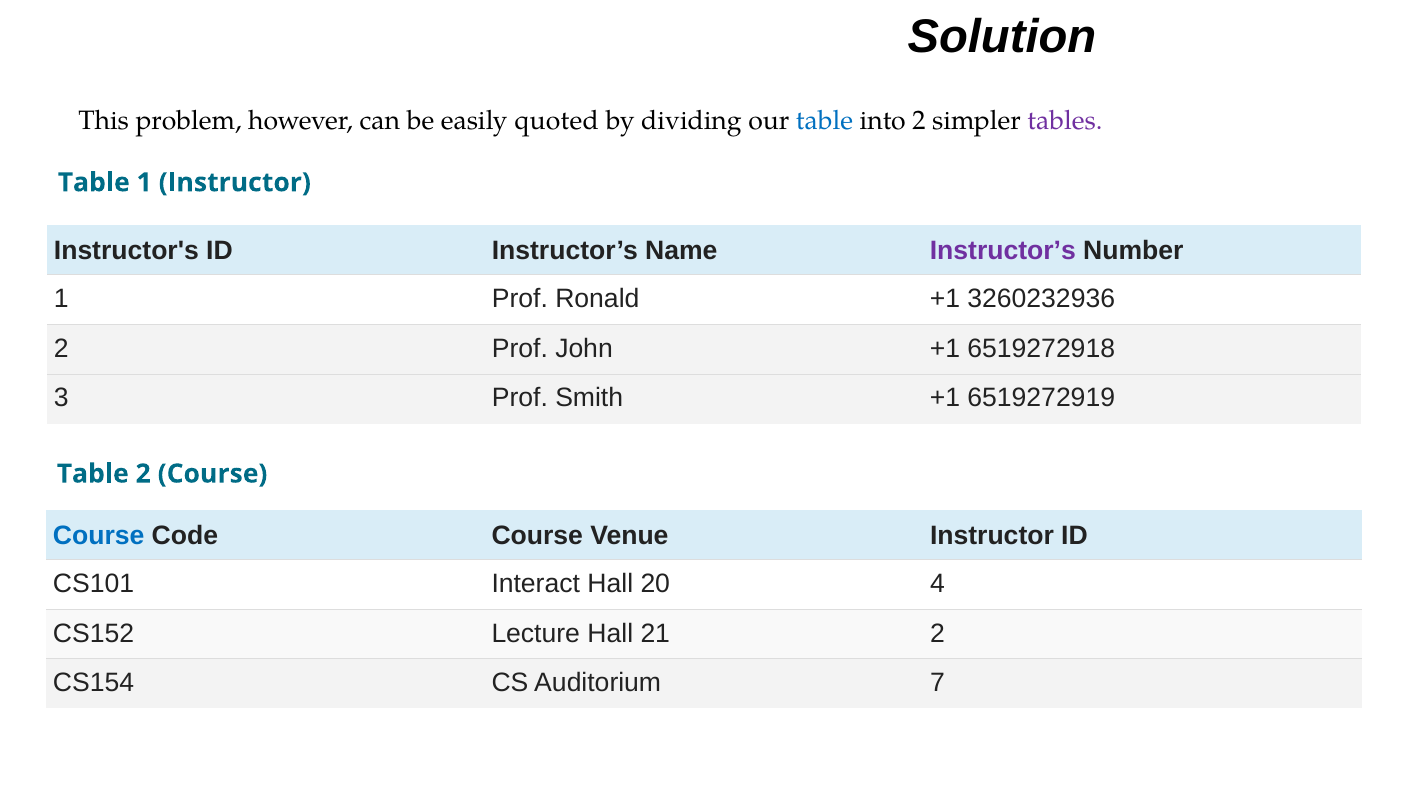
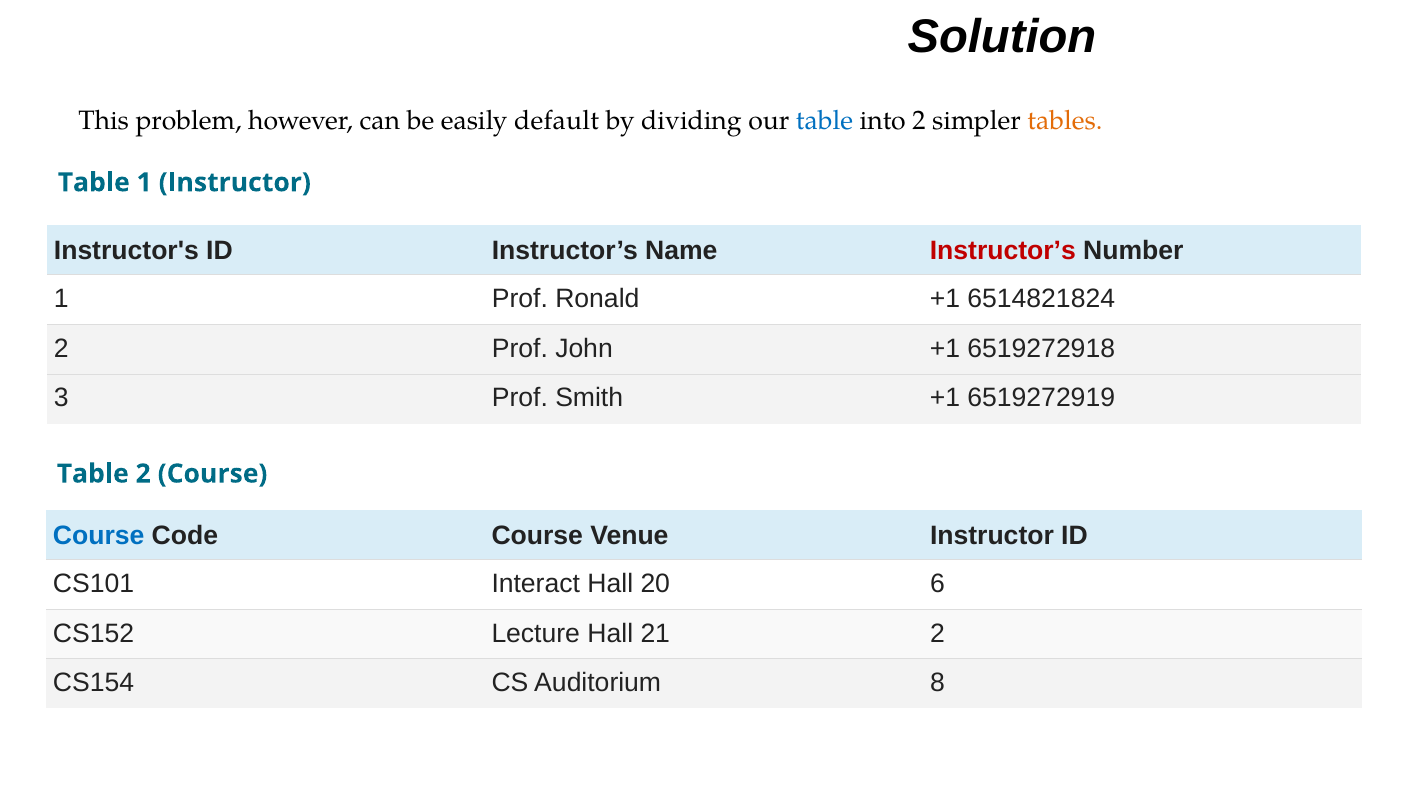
quoted: quoted -> default
tables colour: purple -> orange
Instructor’s at (1003, 251) colour: purple -> red
3260232936: 3260232936 -> 6514821824
4: 4 -> 6
7: 7 -> 8
